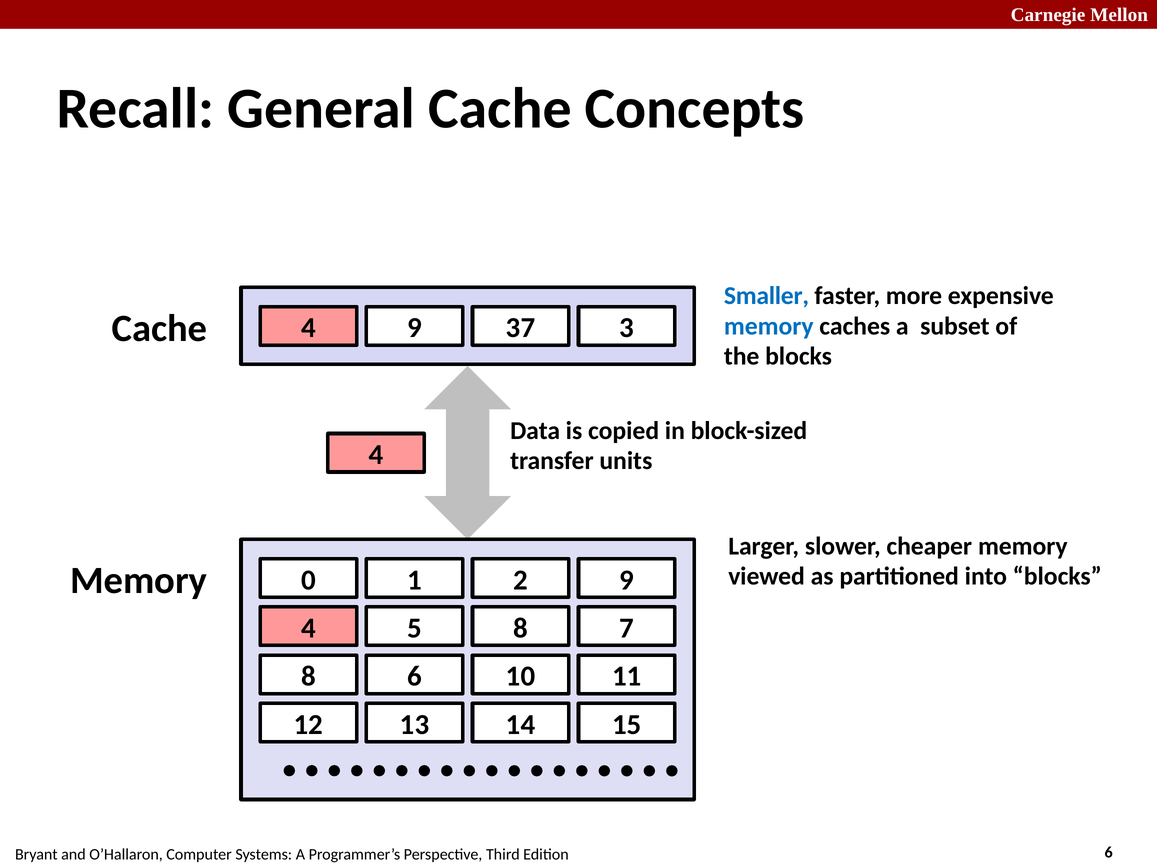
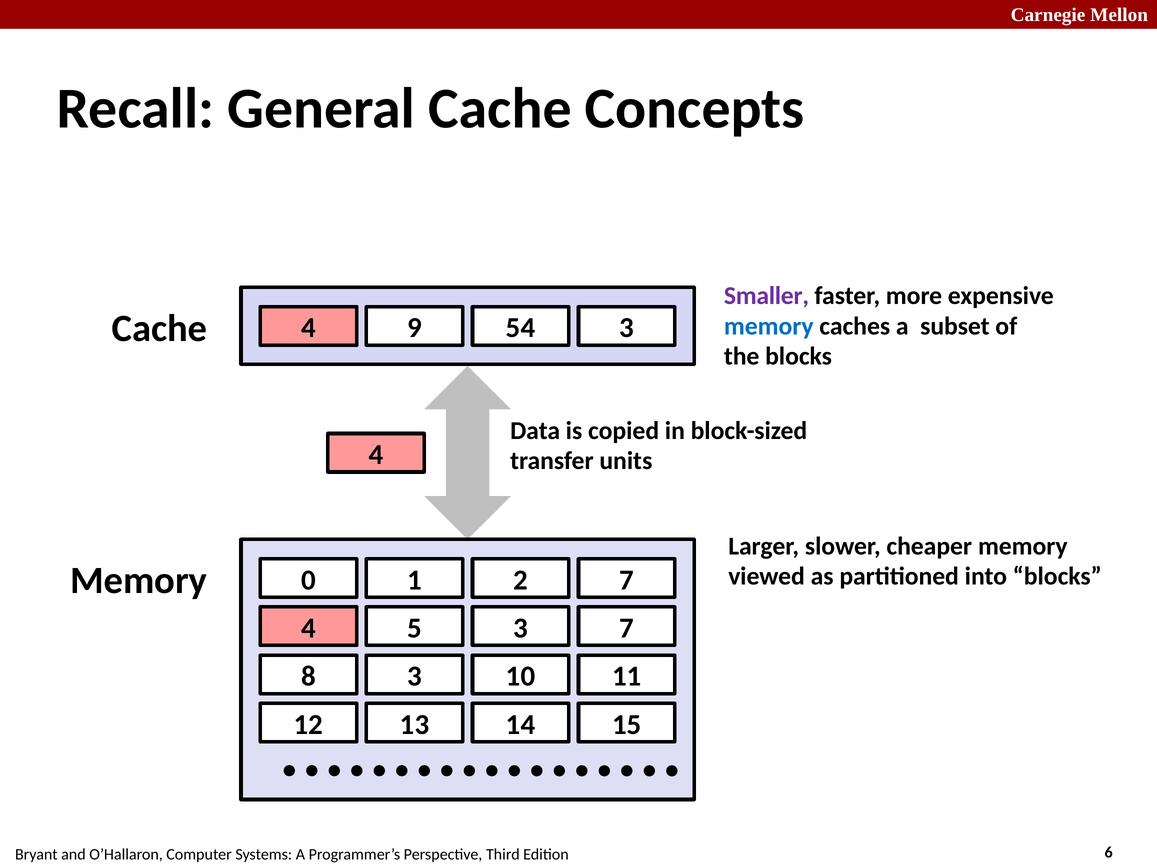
Smaller colour: blue -> purple
37: 37 -> 54
2 9: 9 -> 7
5 8: 8 -> 3
8 6: 6 -> 3
